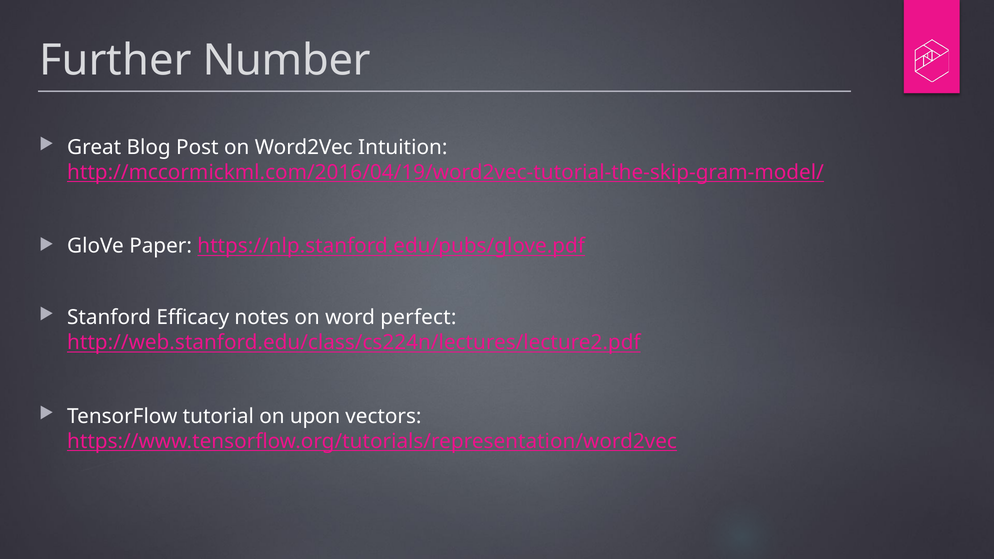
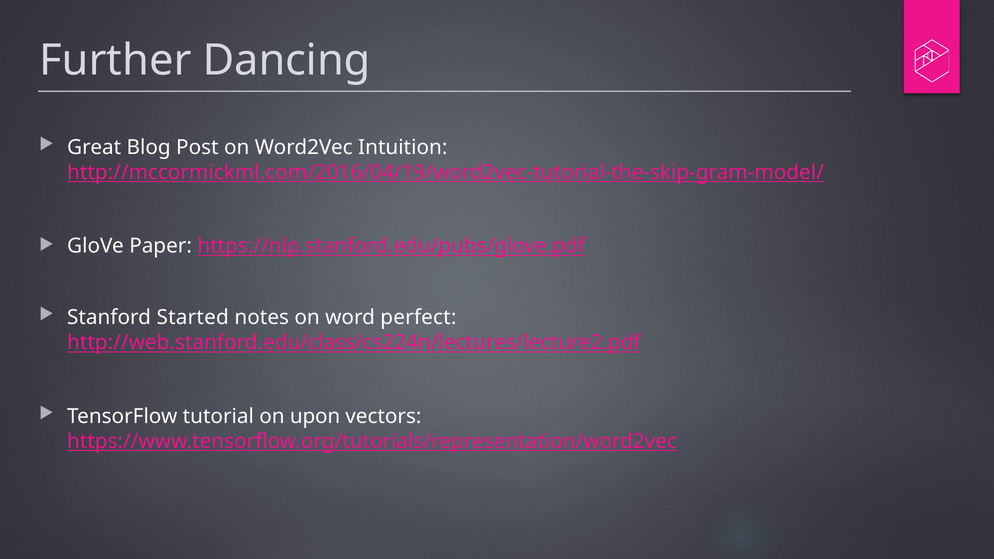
Number: Number -> Dancing
Efficacy: Efficacy -> Started
